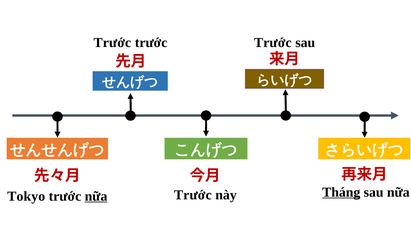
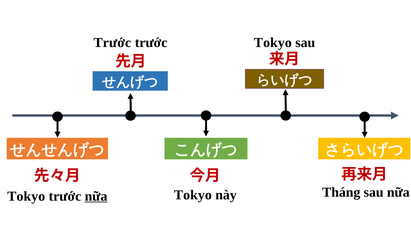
Trước at (273, 43): Trước -> Tokyo
Tháng underline: present -> none
Trước at (193, 195): Trước -> Tokyo
